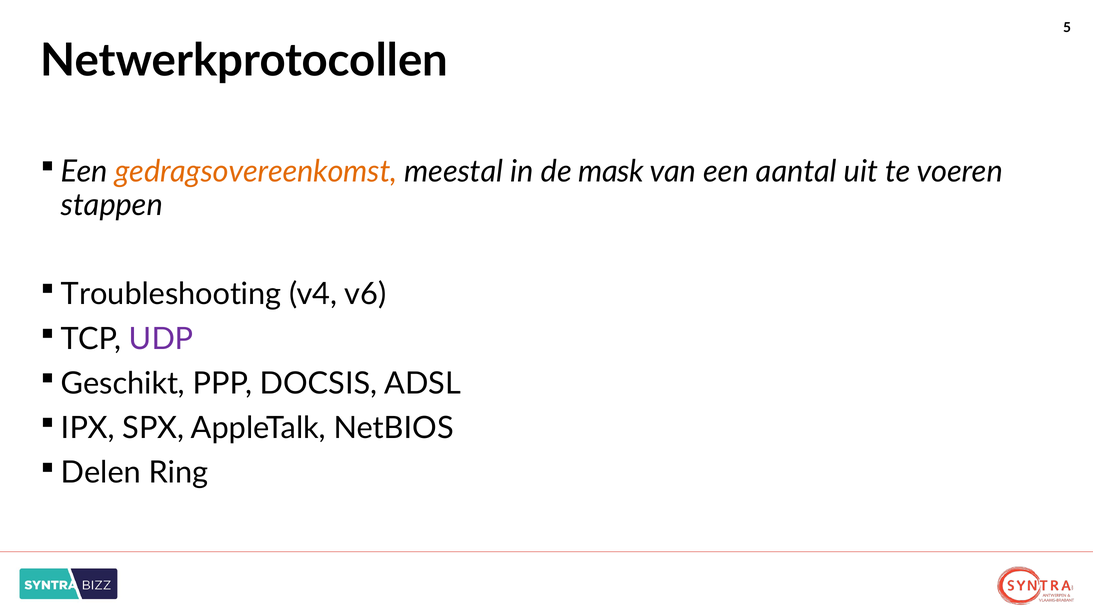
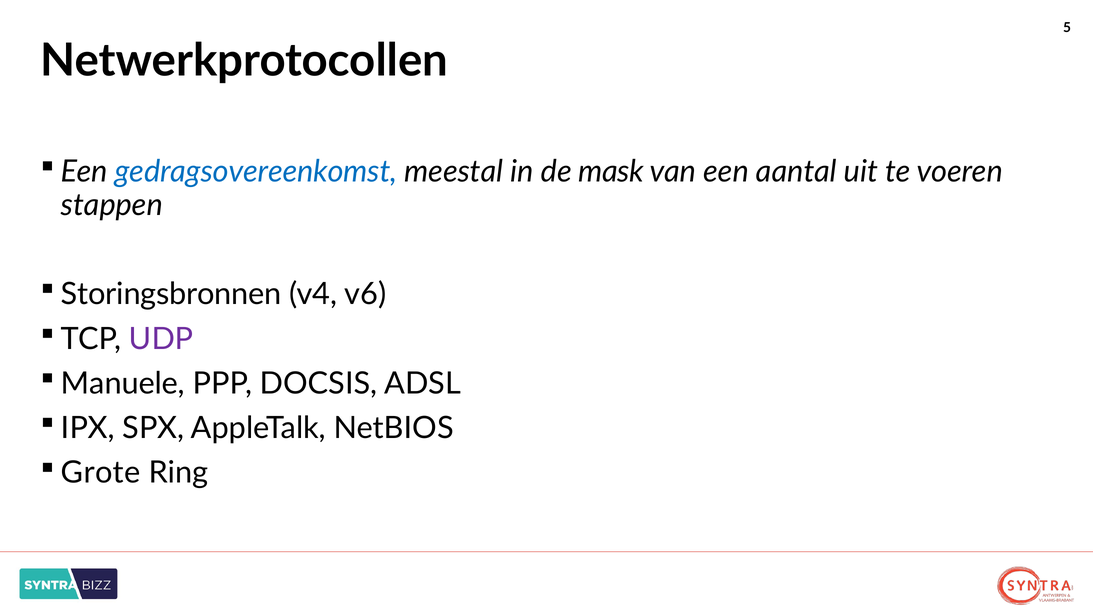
gedragsovereenkomst colour: orange -> blue
Troubleshooting: Troubleshooting -> Storingsbronnen
Geschikt: Geschikt -> Manuele
Delen: Delen -> Grote
